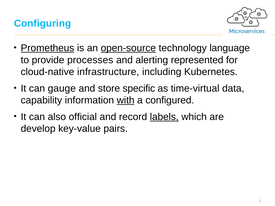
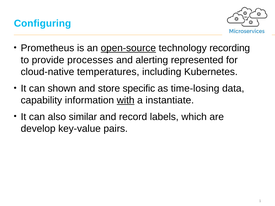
Prometheus underline: present -> none
language: language -> recording
infrastructure: infrastructure -> temperatures
gauge: gauge -> shown
time-virtual: time-virtual -> time-losing
configured: configured -> instantiate
official: official -> similar
labels underline: present -> none
